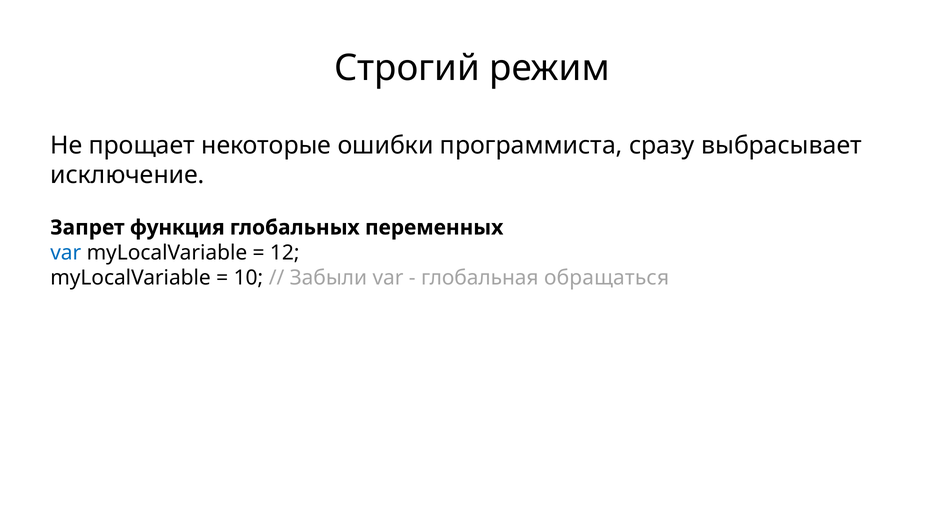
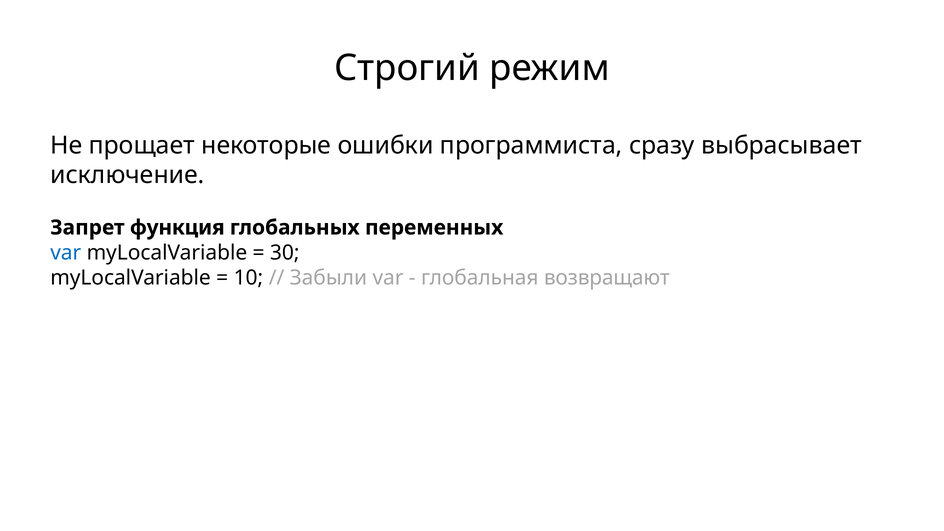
12: 12 -> 30
обращаться: обращаться -> возвращают
